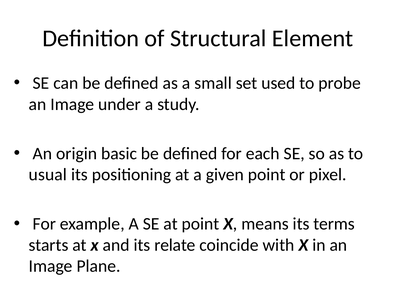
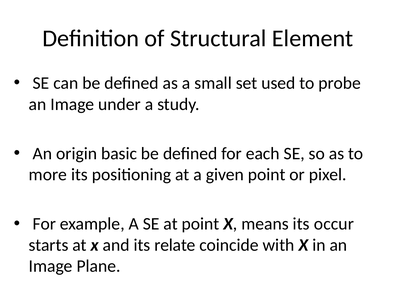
usual: usual -> more
terms: terms -> occur
